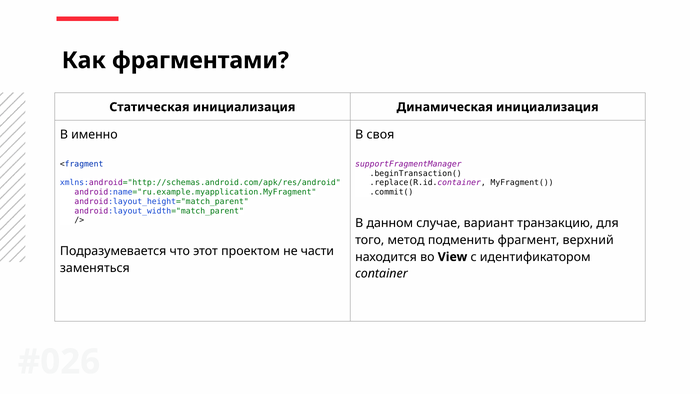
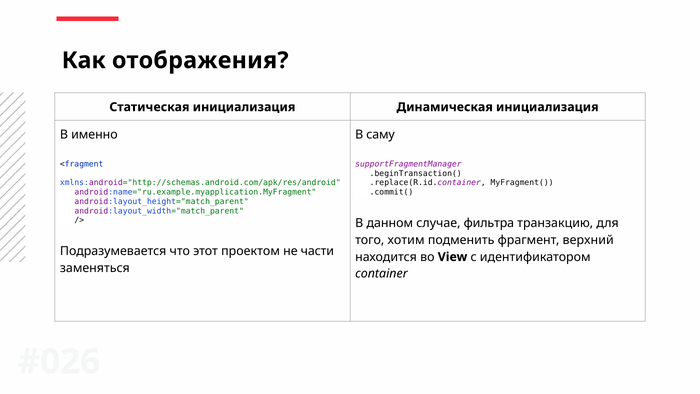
фрагментами: фрагментами -> отображения
своя: своя -> саму
вариант: вариант -> фильтра
метод: метод -> хотим
